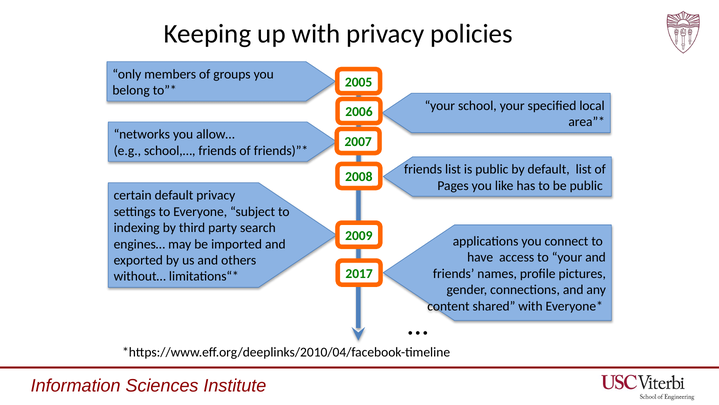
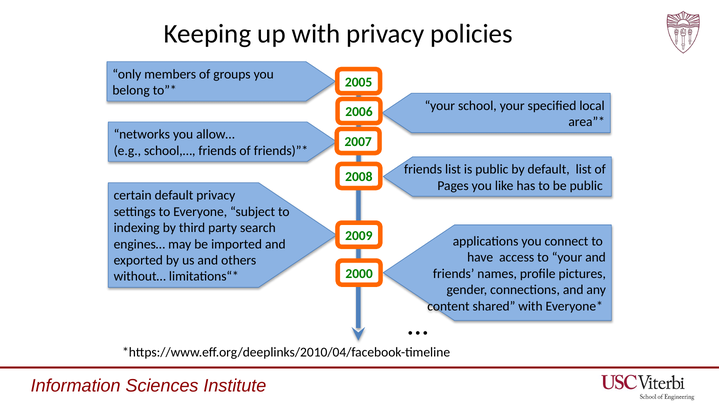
2017: 2017 -> 2000
